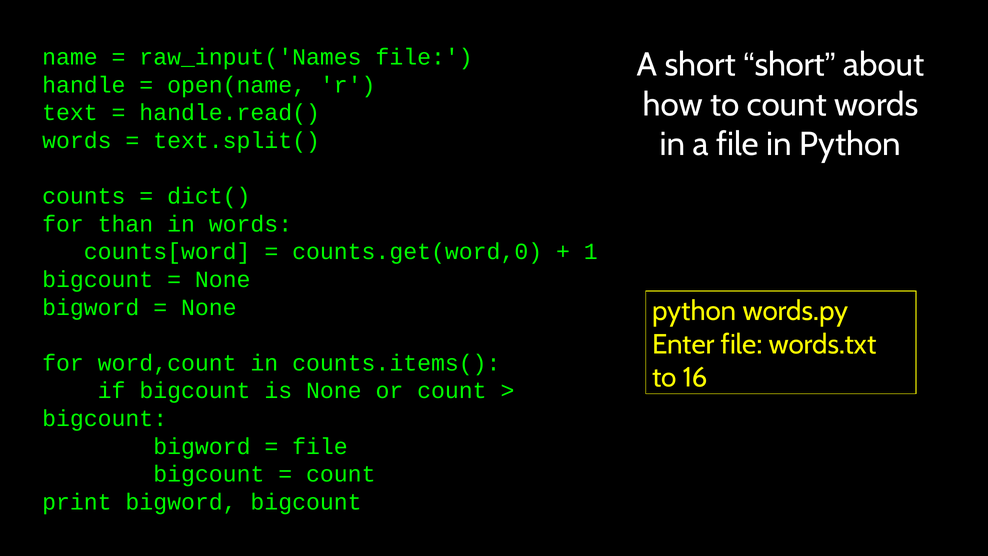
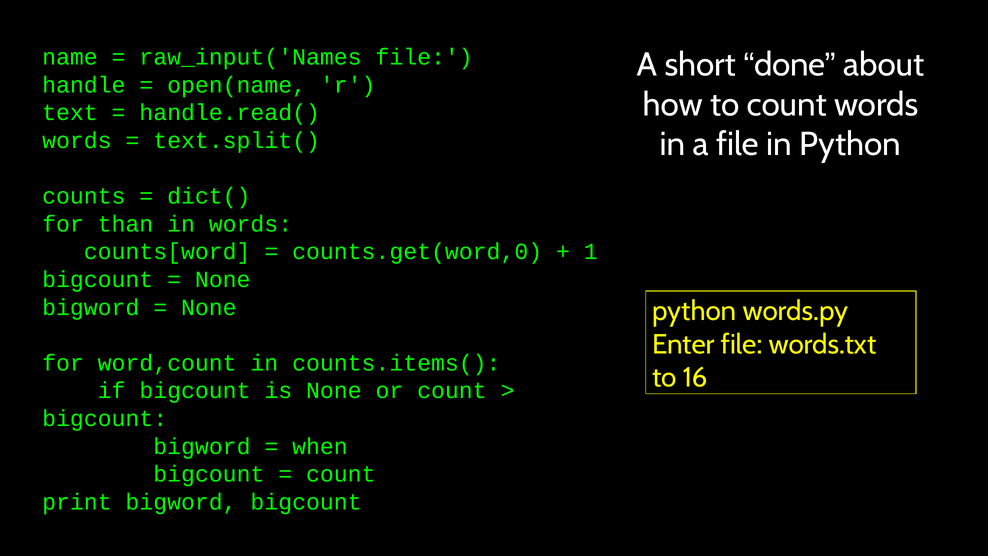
short at (790, 65): short -> done
file at (320, 446): file -> when
